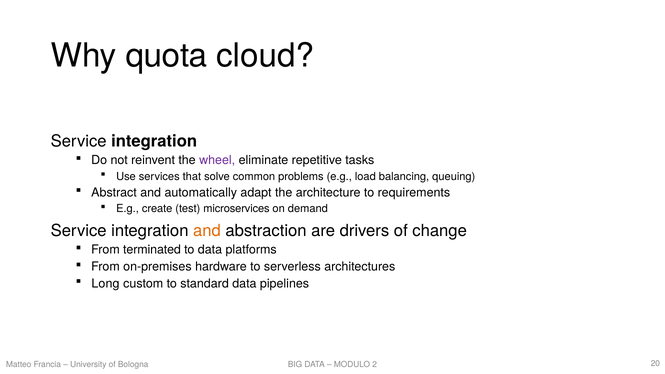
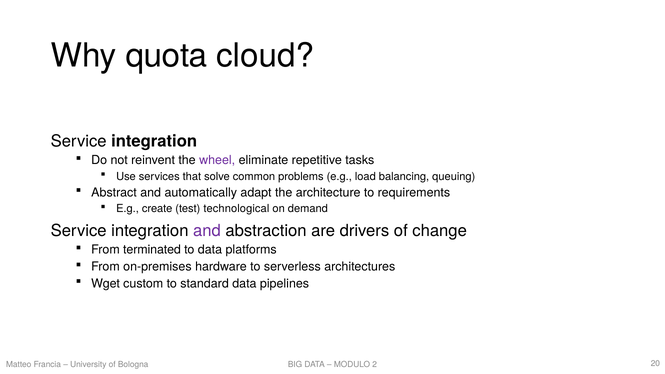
microservices: microservices -> technological
and at (207, 231) colour: orange -> purple
Long: Long -> Wget
